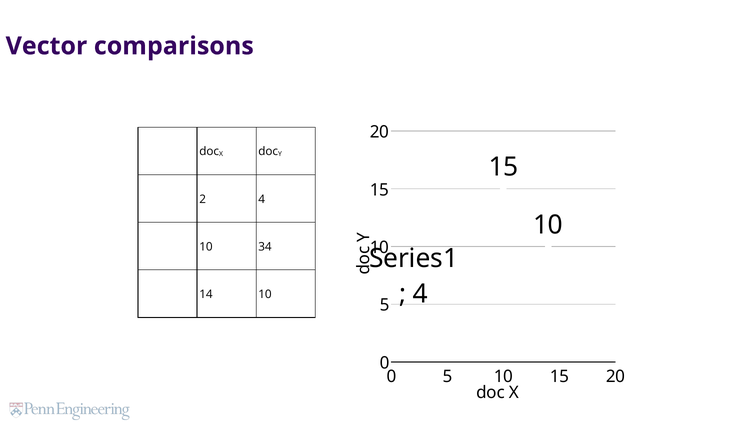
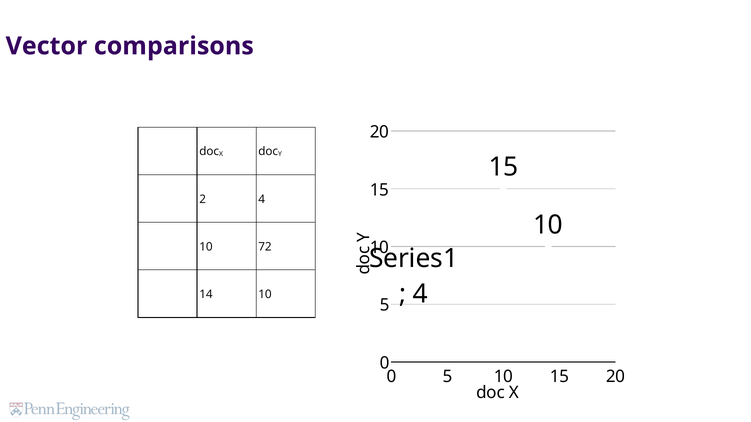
34: 34 -> 72
